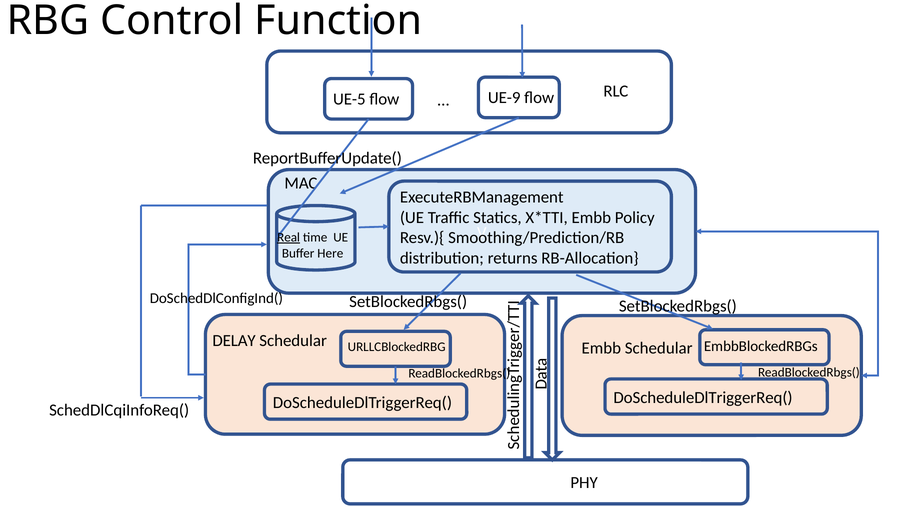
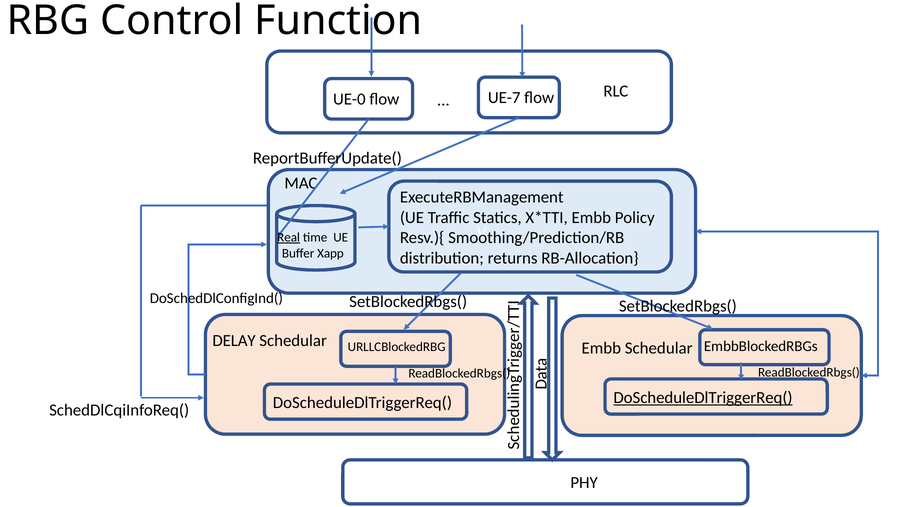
UE-5: UE-5 -> UE-0
UE-9: UE-9 -> UE-7
Here: Here -> Xapp
DoScheduleDlTriggerReq( at (703, 398) underline: none -> present
